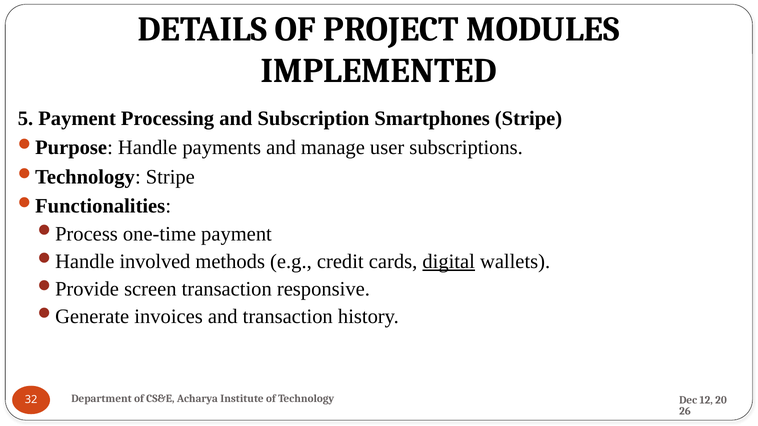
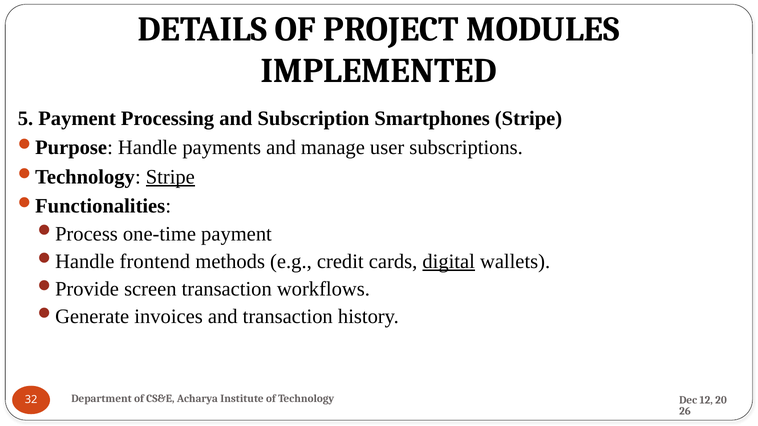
Stripe at (170, 177) underline: none -> present
involved: involved -> frontend
responsive: responsive -> workflows
